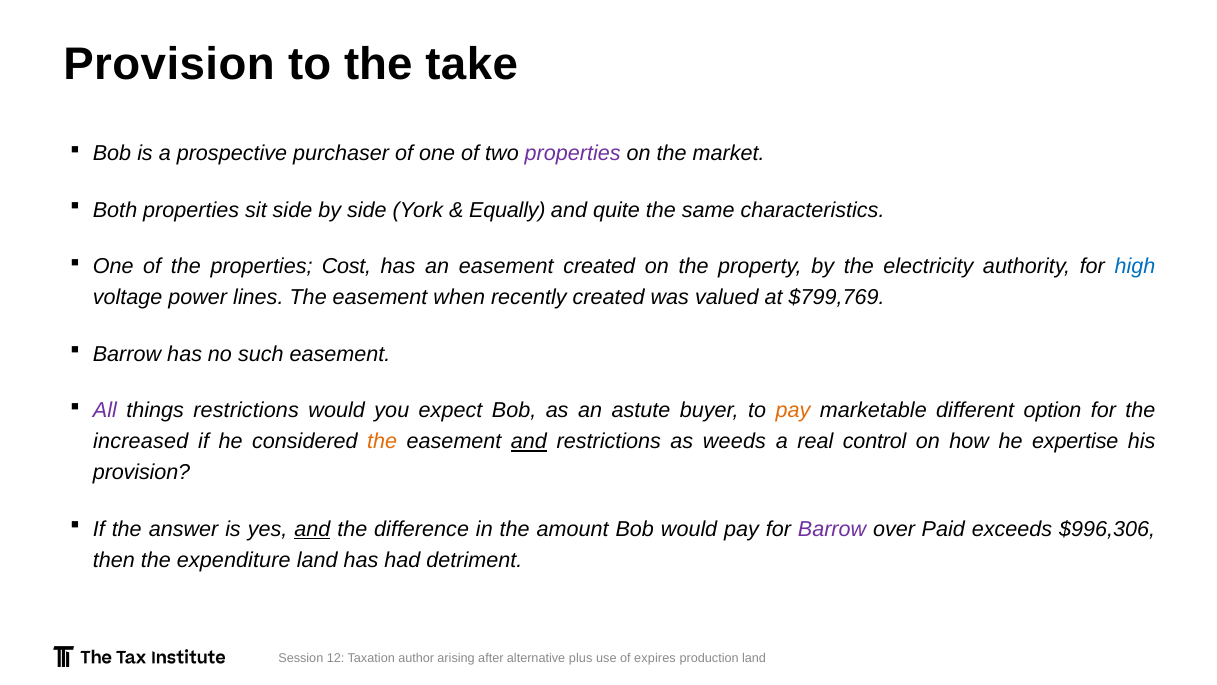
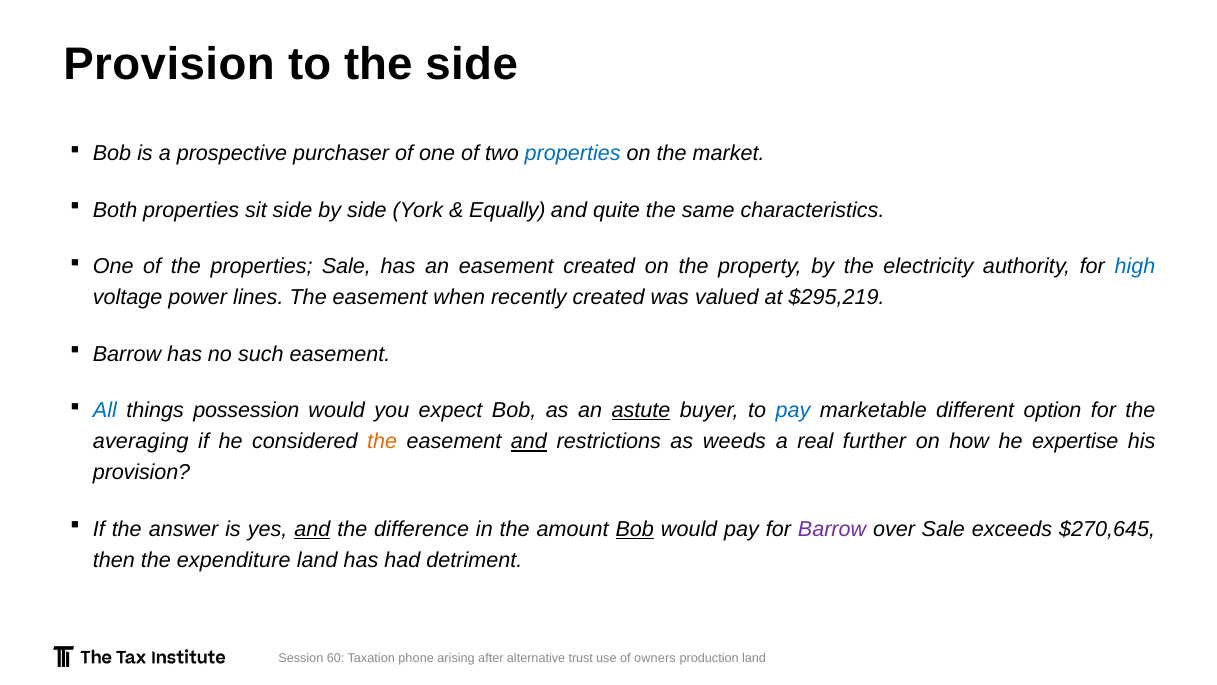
the take: take -> side
properties at (573, 154) colour: purple -> blue
properties Cost: Cost -> Sale
$799,769: $799,769 -> $295,219
All colour: purple -> blue
things restrictions: restrictions -> possession
astute underline: none -> present
pay at (793, 410) colour: orange -> blue
increased: increased -> averaging
control: control -> further
Bob at (635, 529) underline: none -> present
over Paid: Paid -> Sale
$996,306: $996,306 -> $270,645
12: 12 -> 60
author: author -> phone
plus: plus -> trust
expires: expires -> owners
